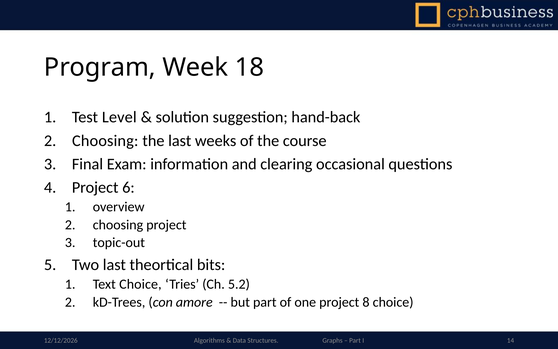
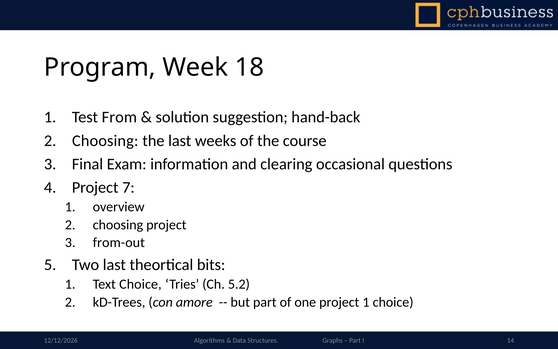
Level: Level -> From
6: 6 -> 7
topic-out: topic-out -> from-out
project 8: 8 -> 1
